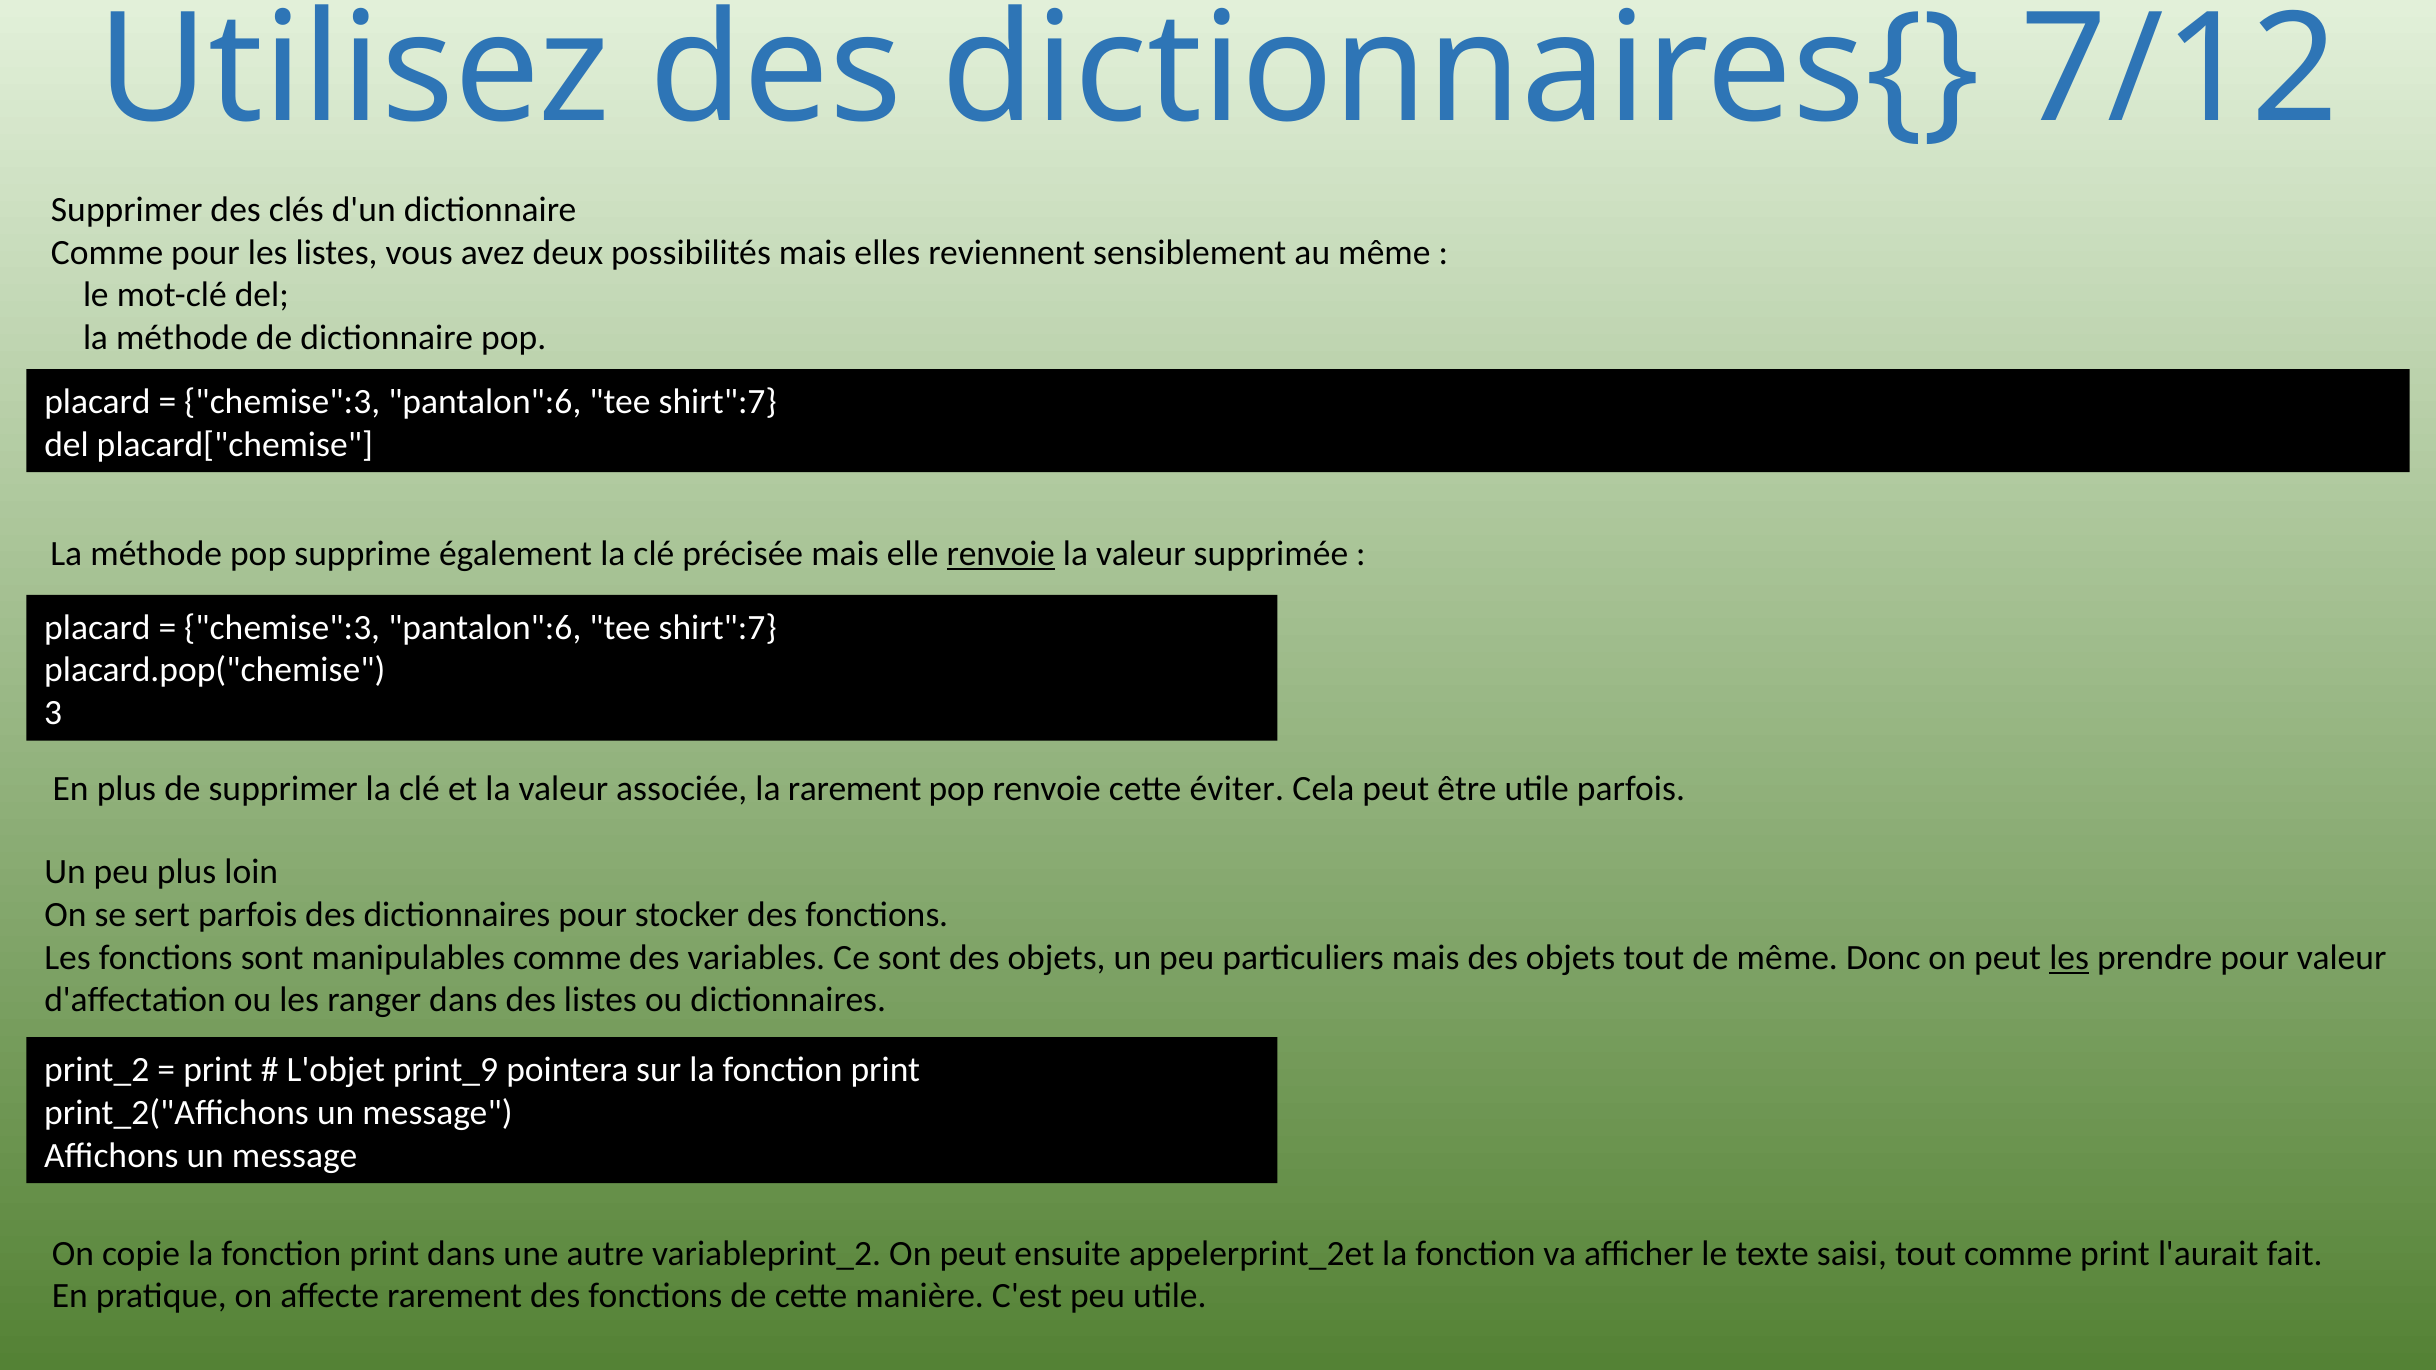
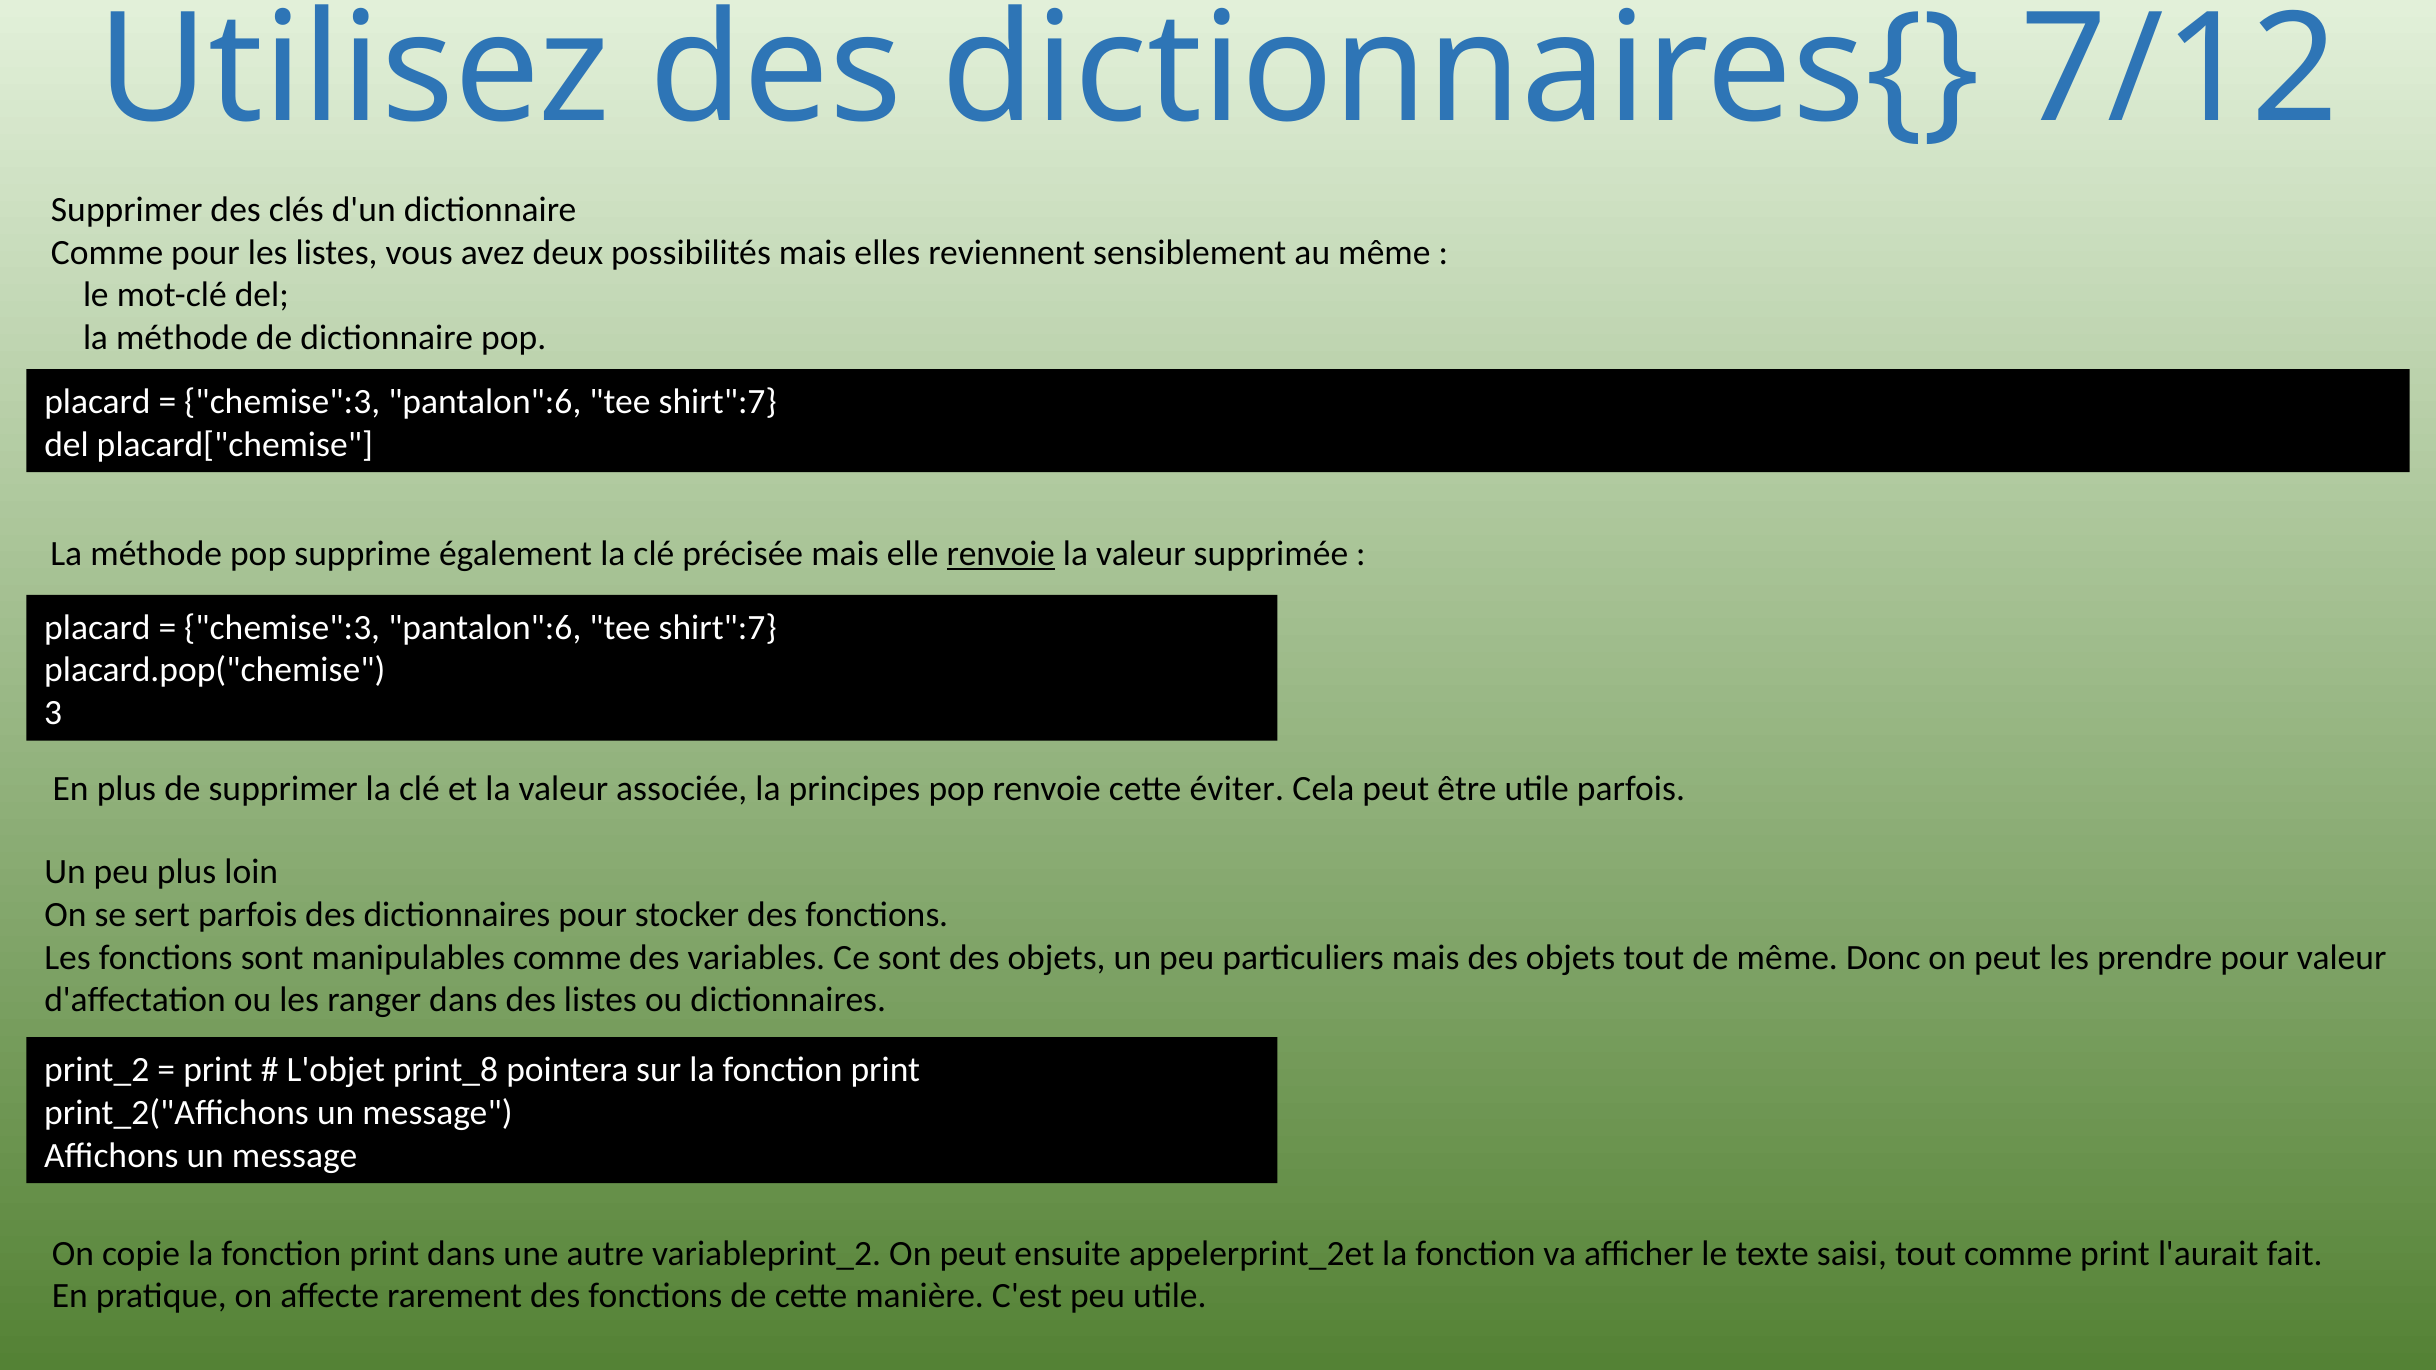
la rarement: rarement -> principes
les at (2069, 958) underline: present -> none
print_9: print_9 -> print_8
